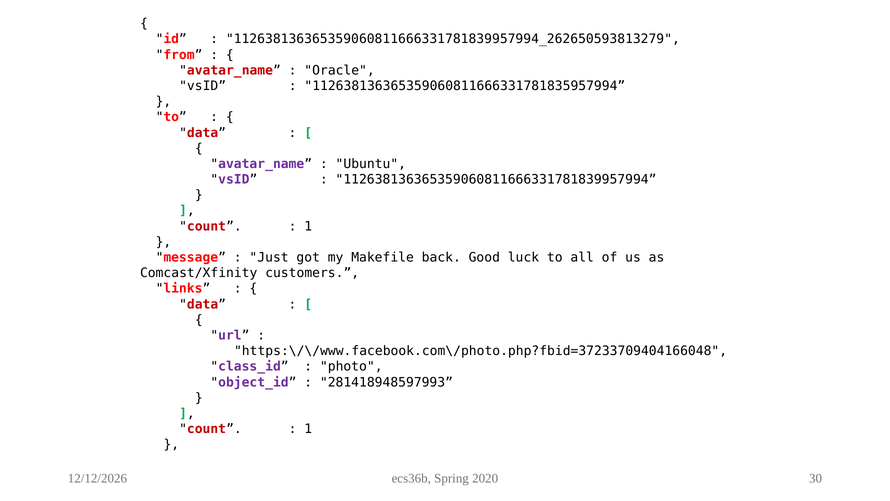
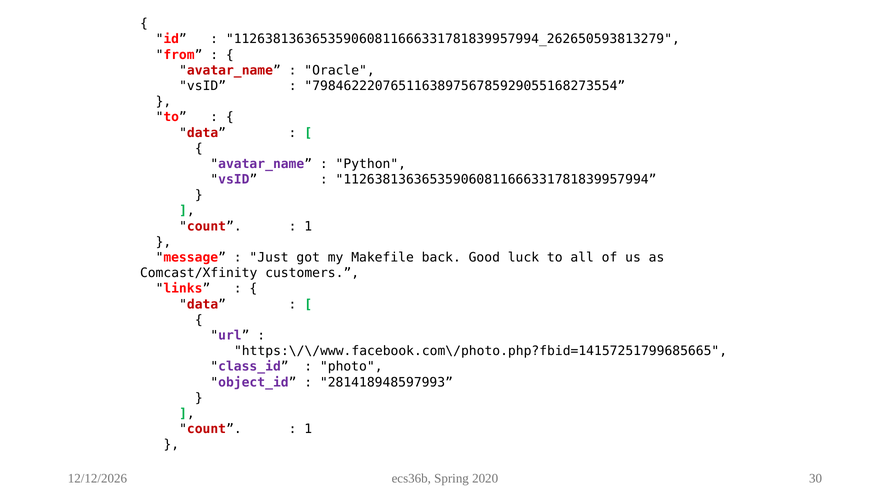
112638136365359060811666331781835957994: 112638136365359060811666331781835957994 -> 798462220765116389756785929055168273554
Ubuntu: Ubuntu -> Python
https:\/\/www.facebook.com\/photo.php?fbid=37233709404166048: https:\/\/www.facebook.com\/photo.php?fbid=37233709404166048 -> https:\/\/www.facebook.com\/photo.php?fbid=14157251799685665
